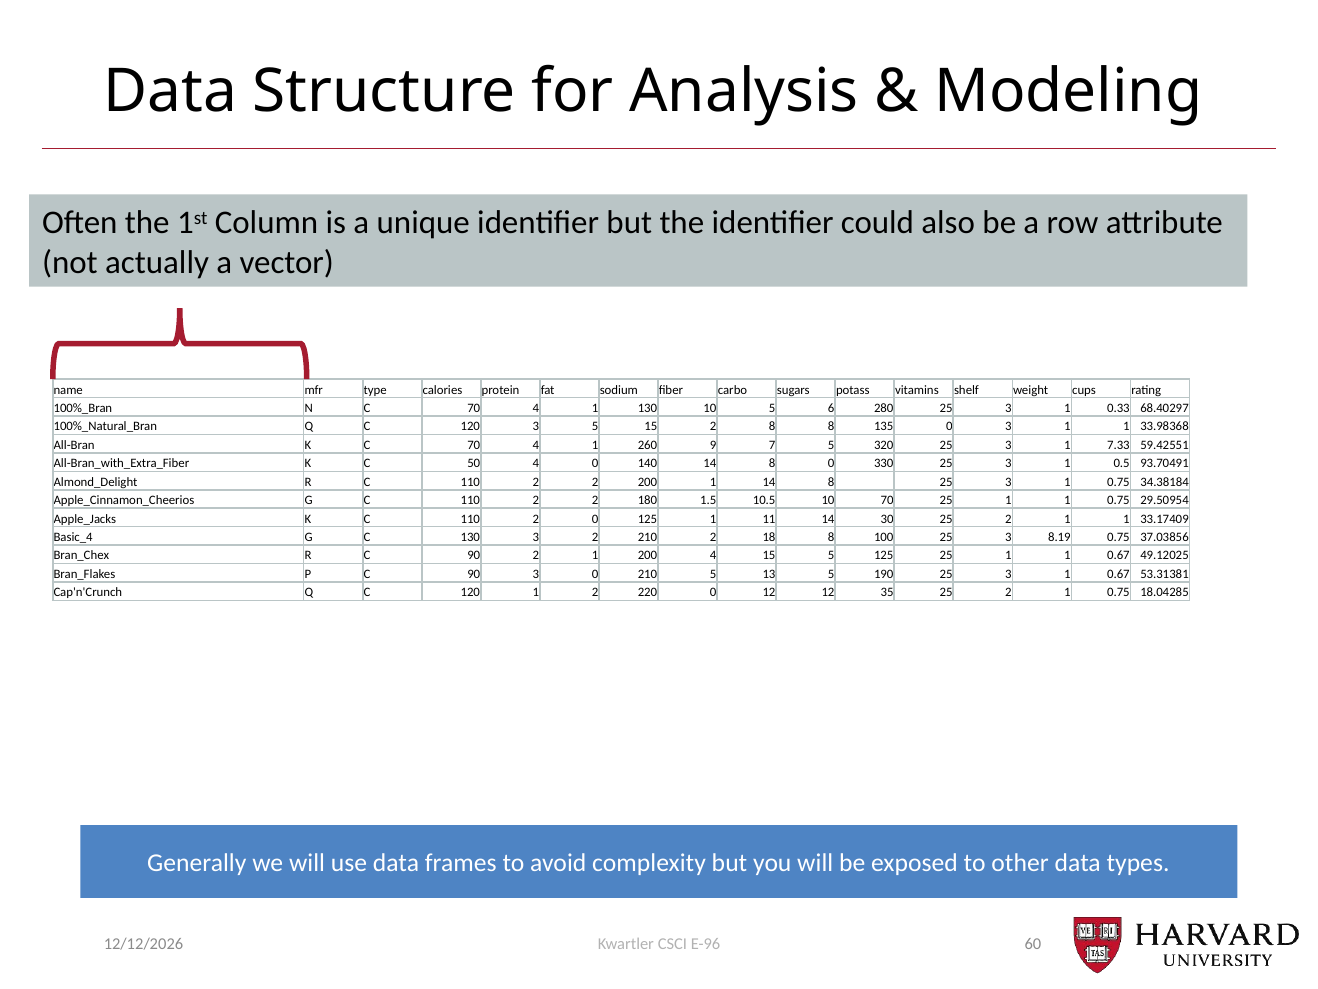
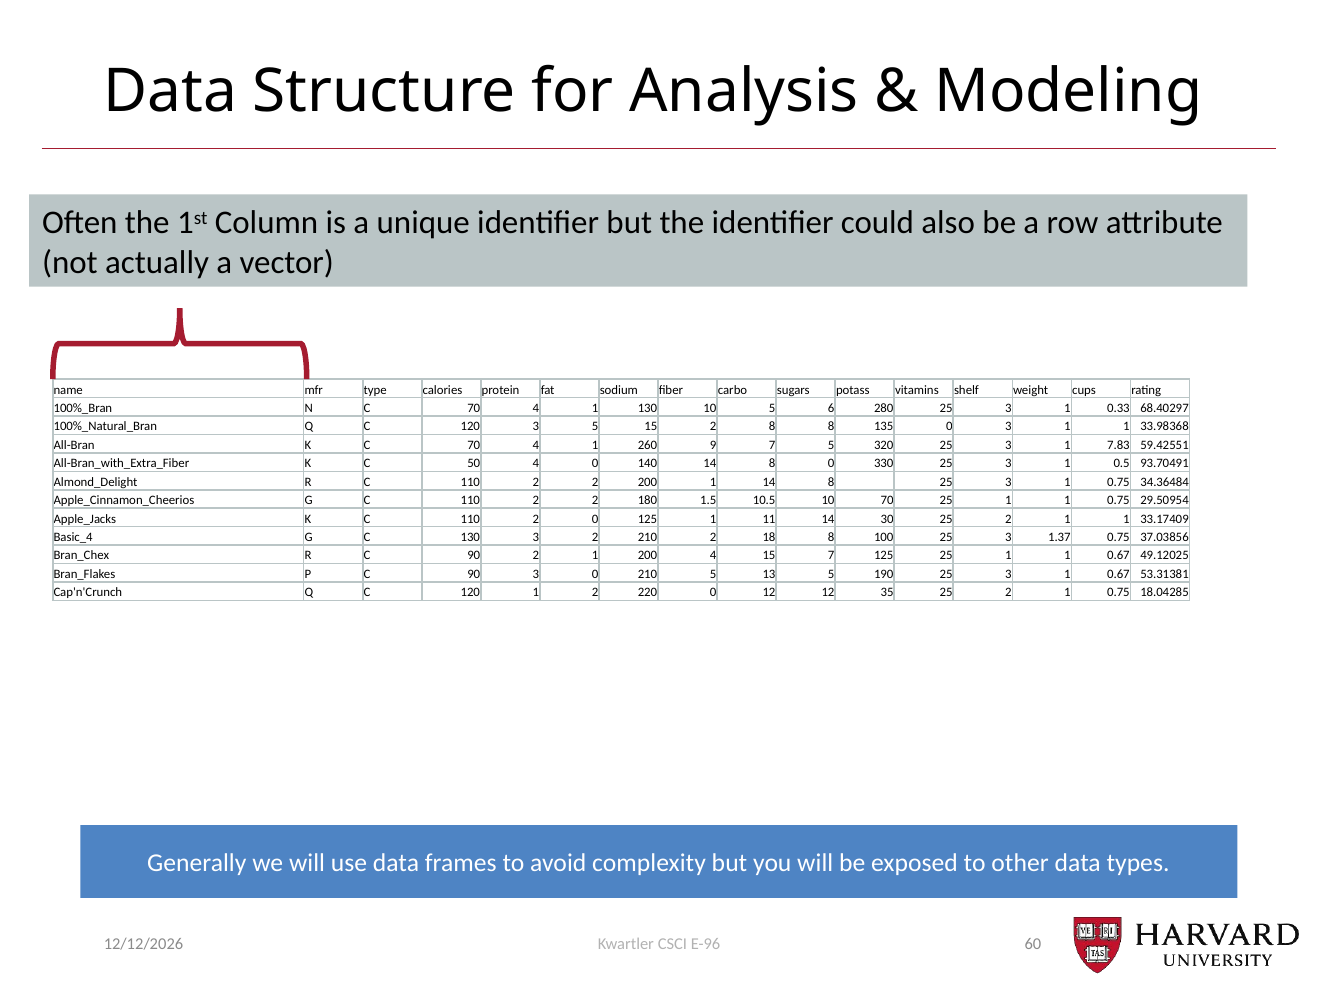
7.33: 7.33 -> 7.83
34.38184: 34.38184 -> 34.36484
8.19: 8.19 -> 1.37
15 5: 5 -> 7
